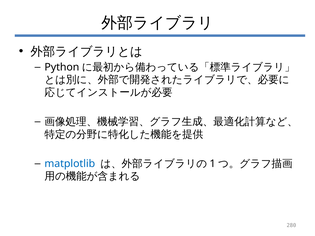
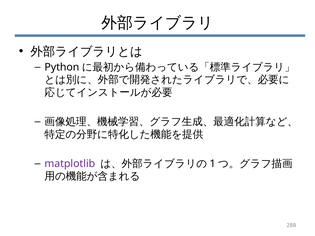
matplotlib colour: blue -> purple
